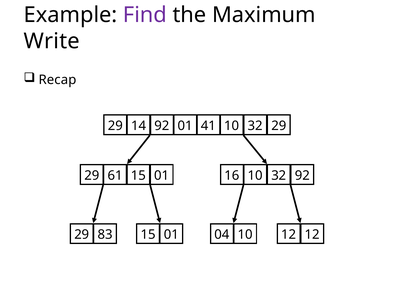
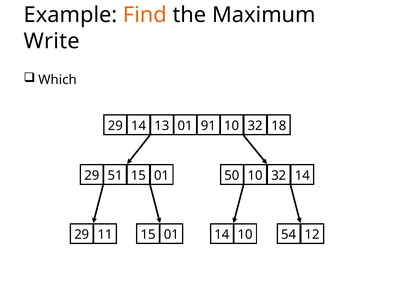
Find colour: purple -> orange
Recap: Recap -> Which
92 at (162, 125): 92 -> 13
41: 41 -> 91
29 at (279, 125): 29 -> 18
61: 61 -> 51
16: 16 -> 50
32 92: 92 -> 14
83: 83 -> 11
01 04: 04 -> 14
10 12: 12 -> 54
